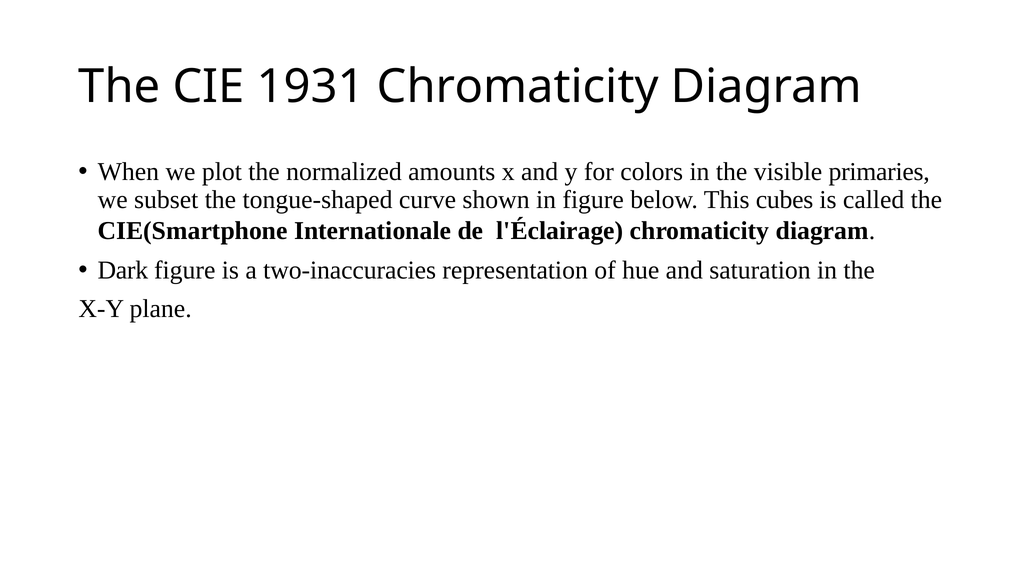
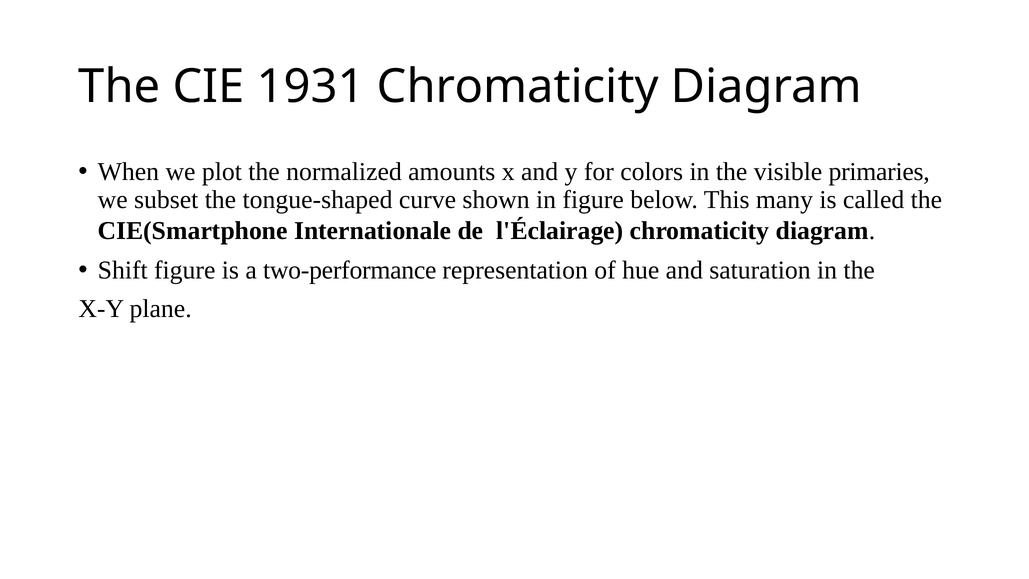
cubes: cubes -> many
Dark: Dark -> Shift
two-inaccuracies: two-inaccuracies -> two-performance
